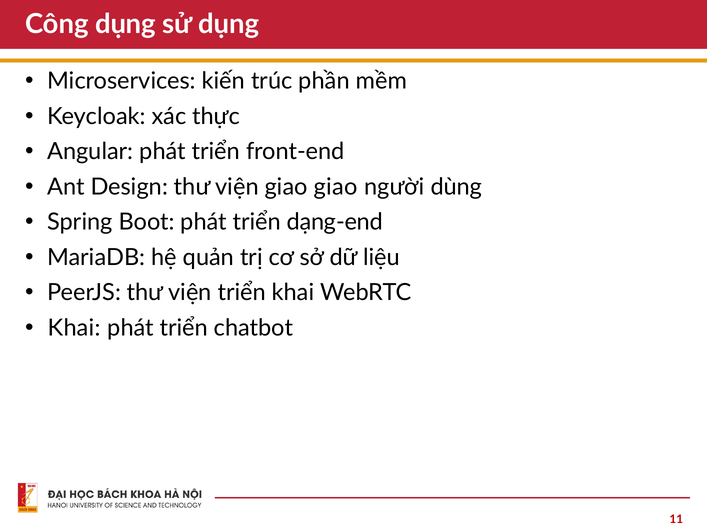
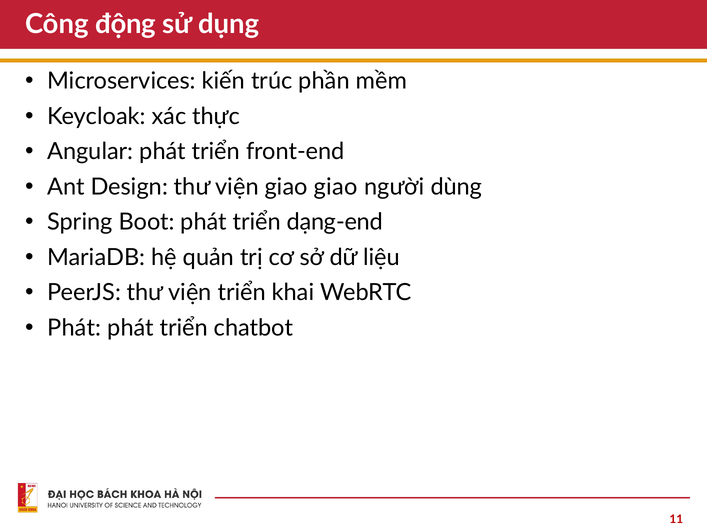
Công dụng: dụng -> động
Khai at (74, 328): Khai -> Phát
